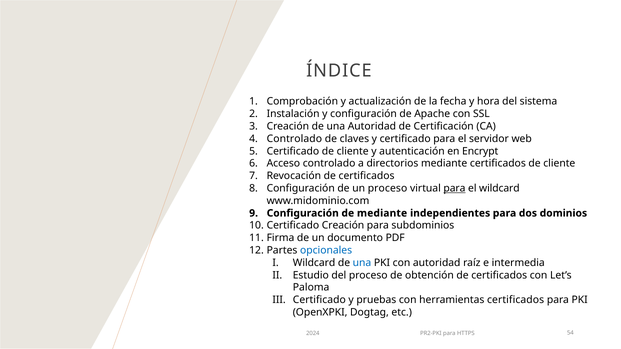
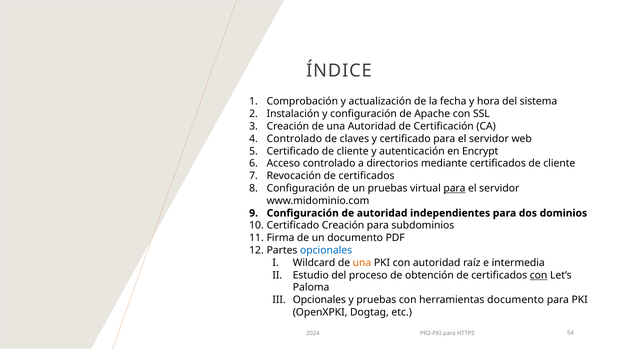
un proceso: proceso -> pruebas
wildcard at (499, 189): wildcard -> servidor
de mediante: mediante -> autoridad
una at (362, 263) colour: blue -> orange
con at (539, 275) underline: none -> present
Certificado at (319, 300): Certificado -> Opcionales
herramientas certificados: certificados -> documento
